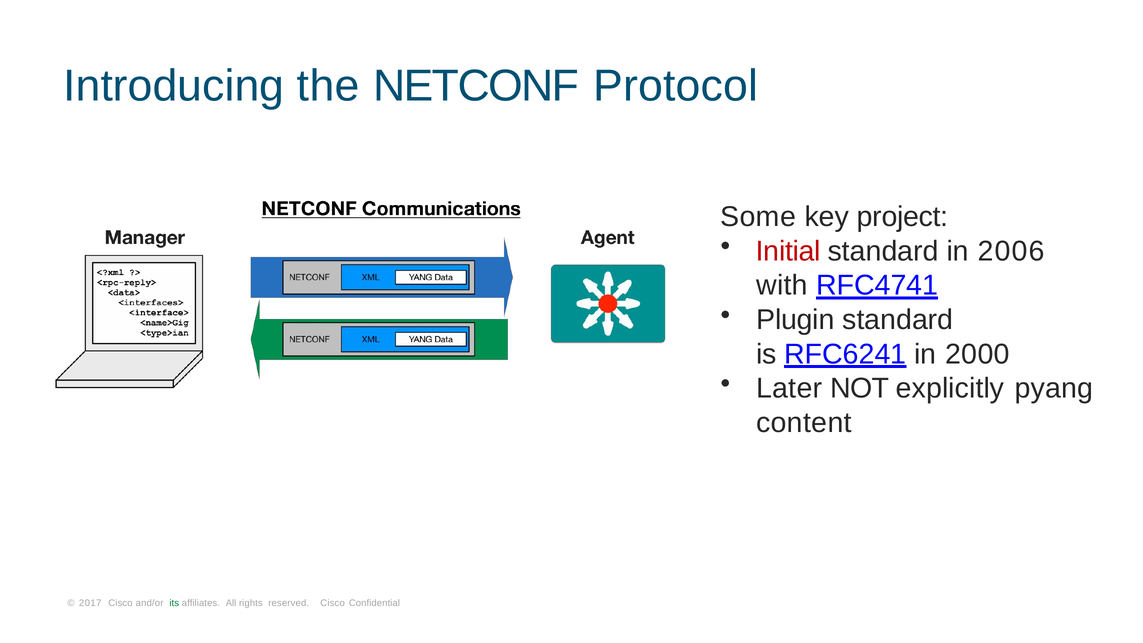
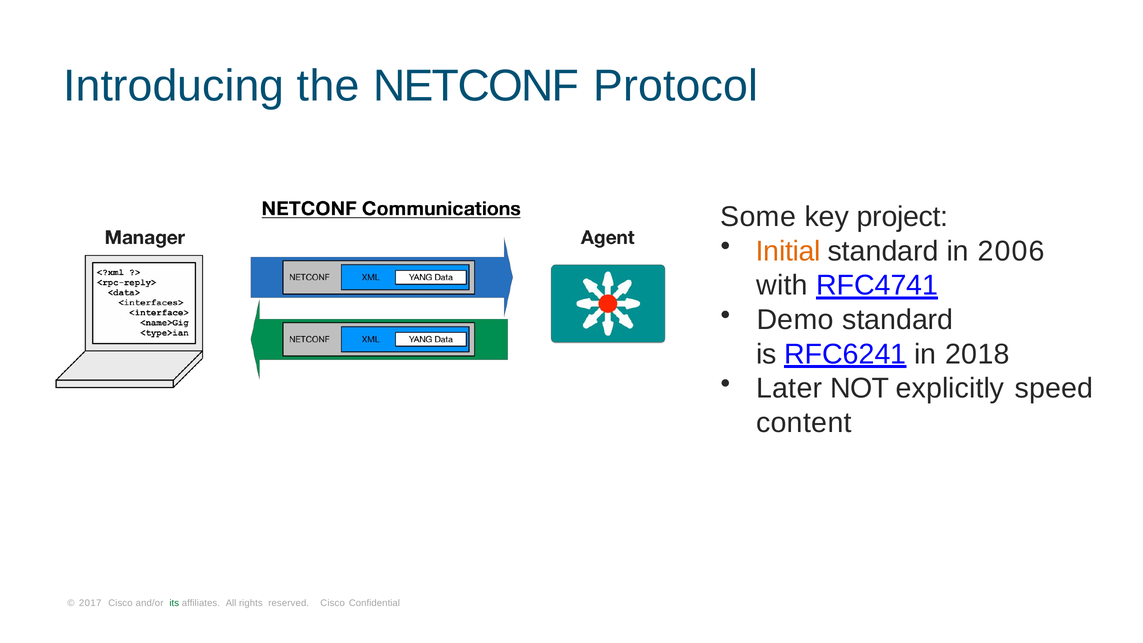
Initial colour: red -> orange
Plugin: Plugin -> Demo
2000: 2000 -> 2018
pyang: pyang -> speed
